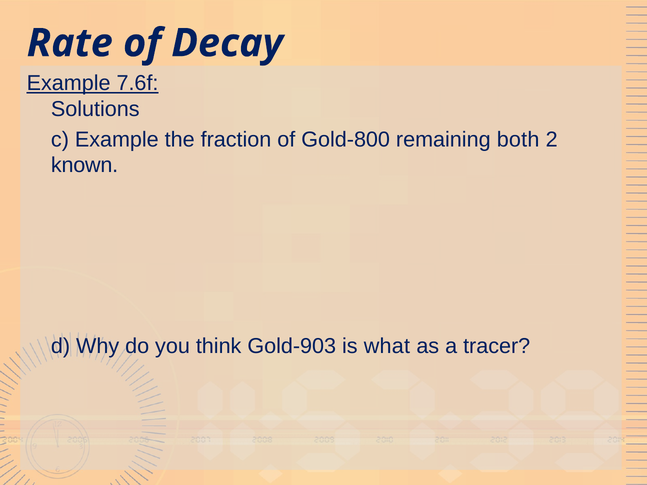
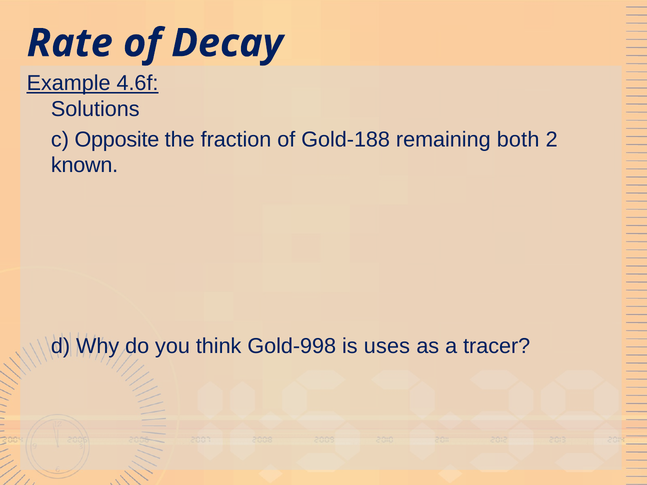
7.6f: 7.6f -> 4.6f
c Example: Example -> Opposite
Gold-800: Gold-800 -> Gold-188
Gold-903: Gold-903 -> Gold-998
what: what -> uses
